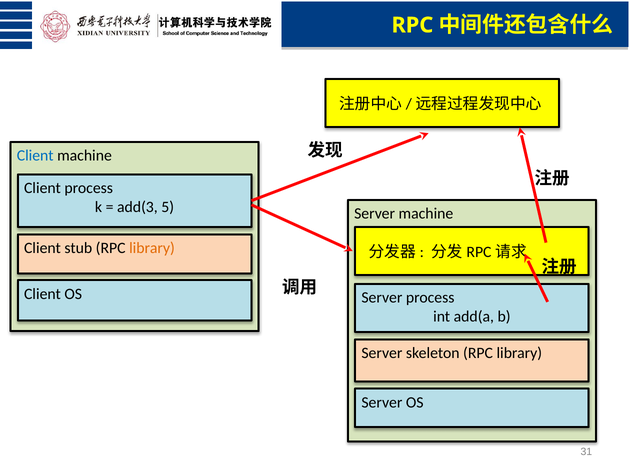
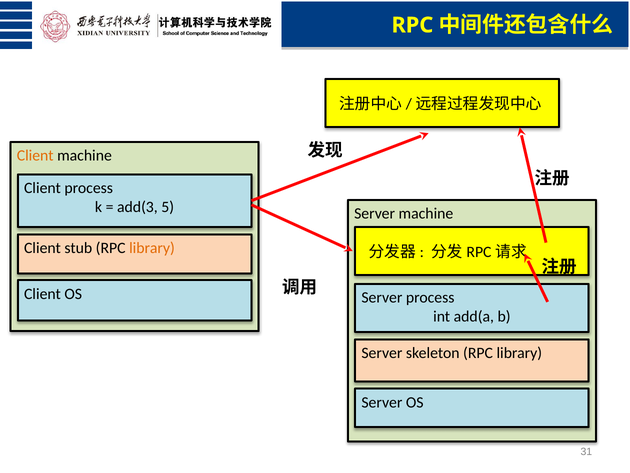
Client at (35, 156) colour: blue -> orange
